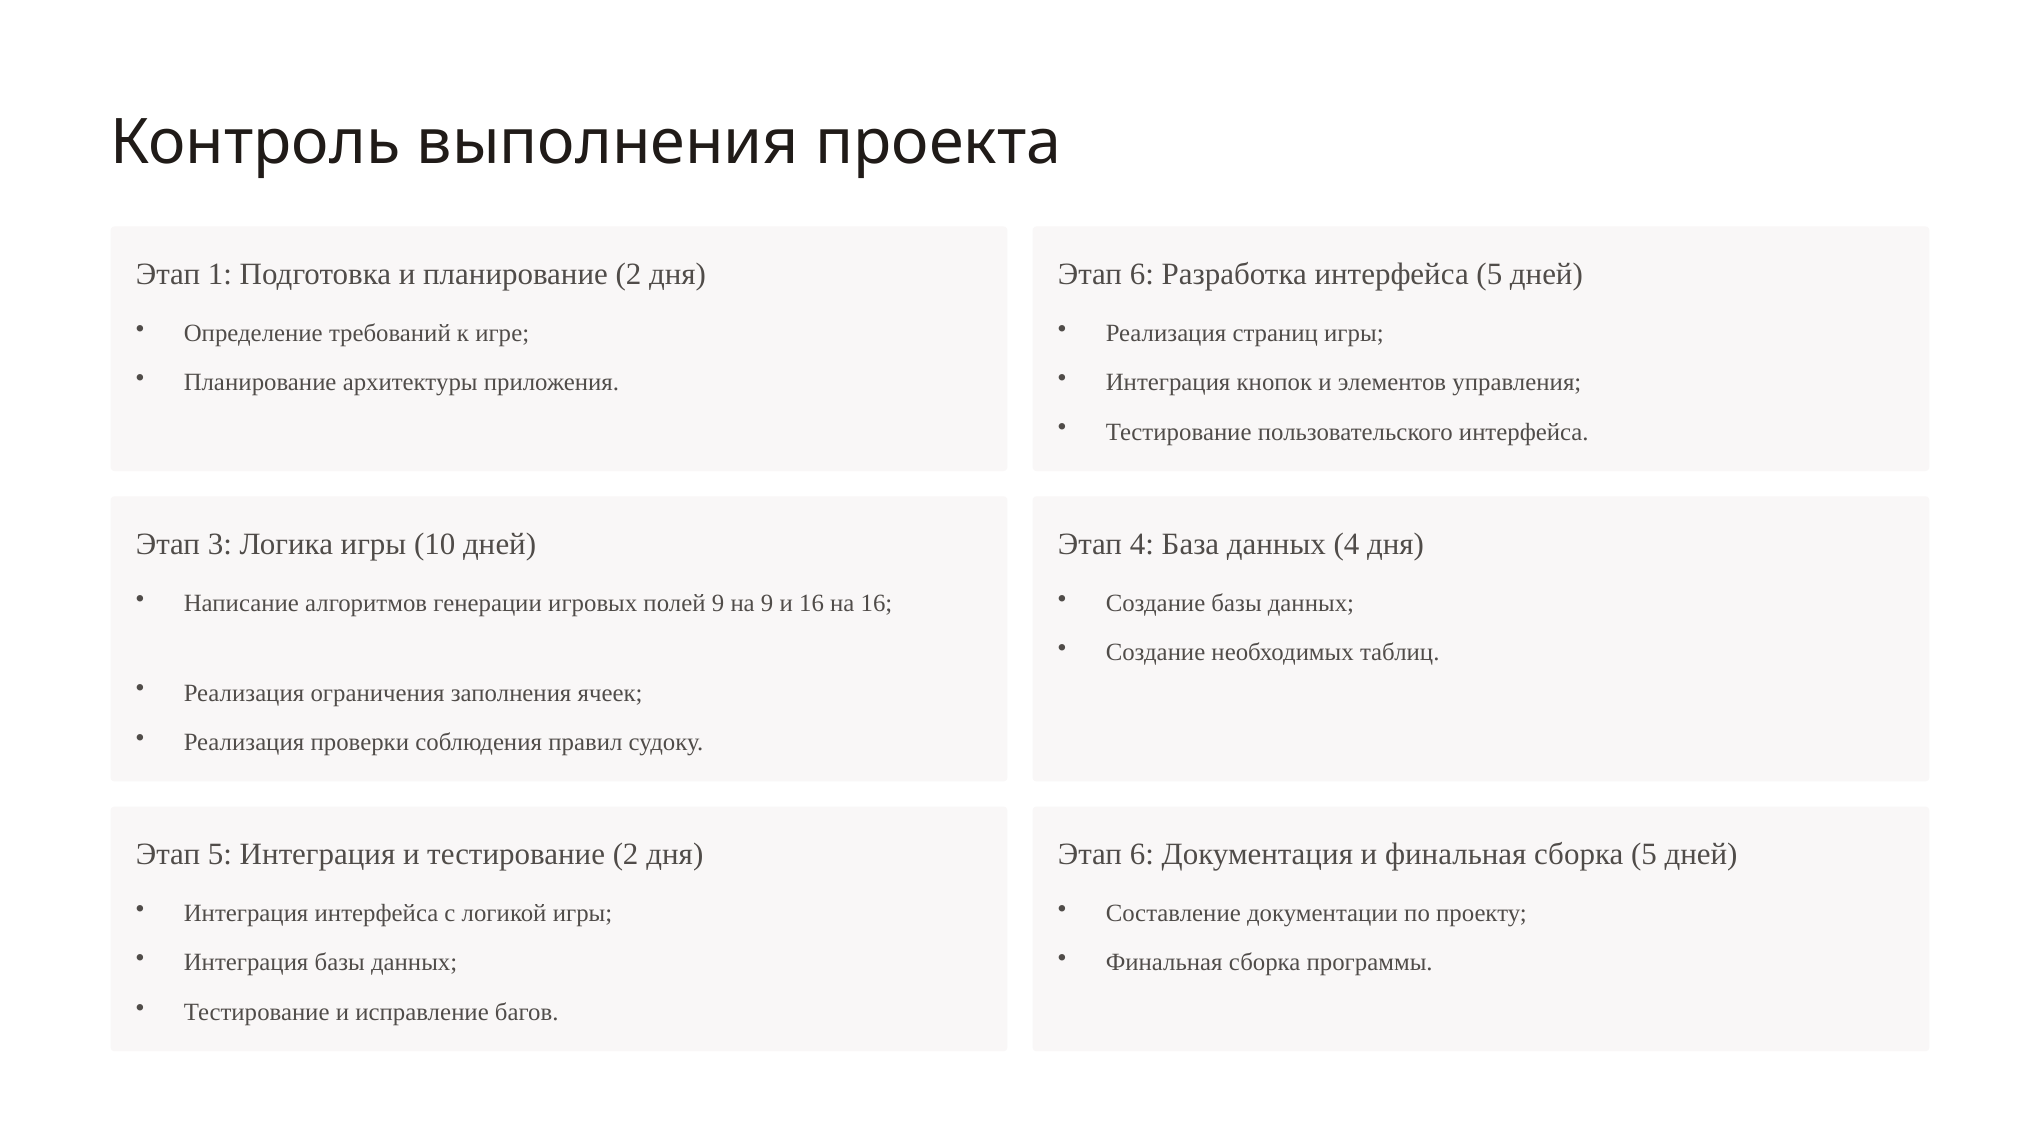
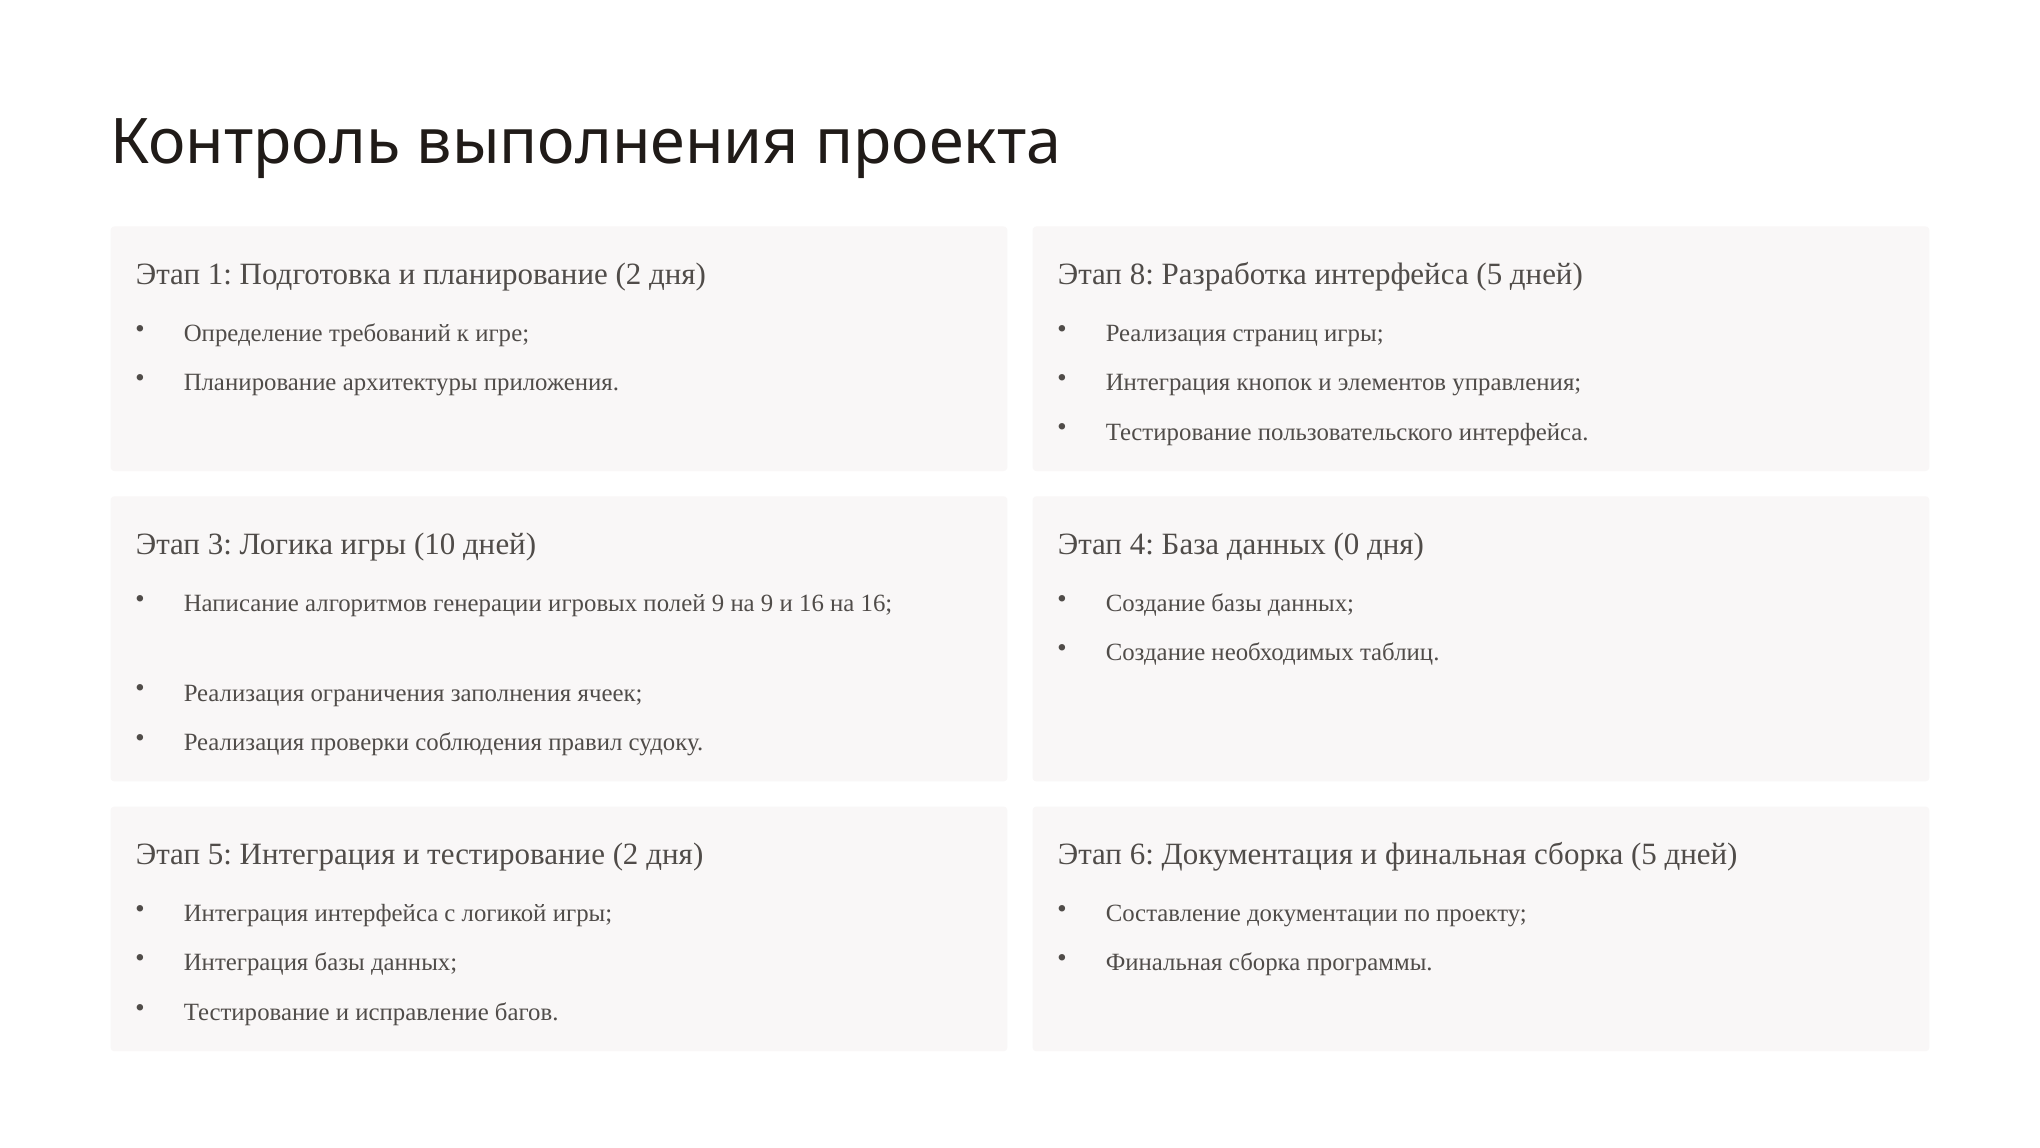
6 at (1142, 274): 6 -> 8
данных 4: 4 -> 0
